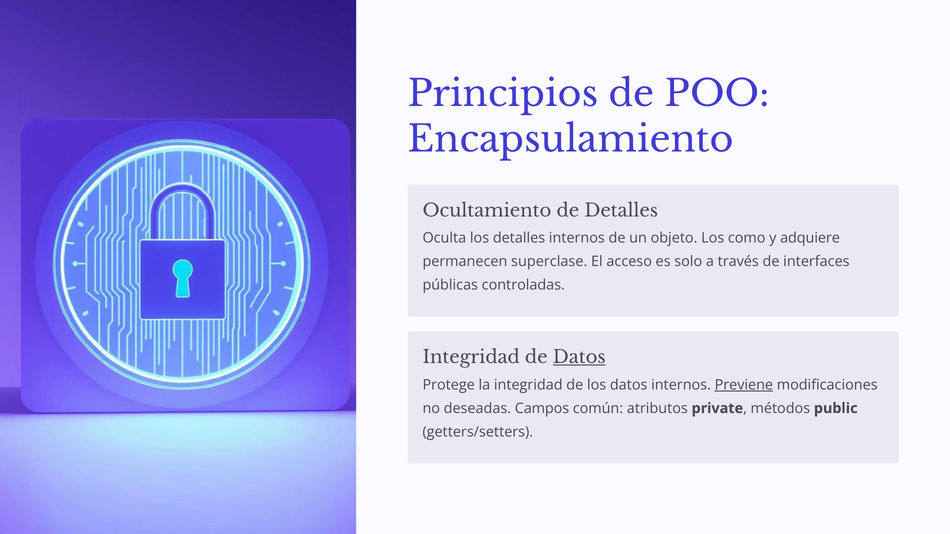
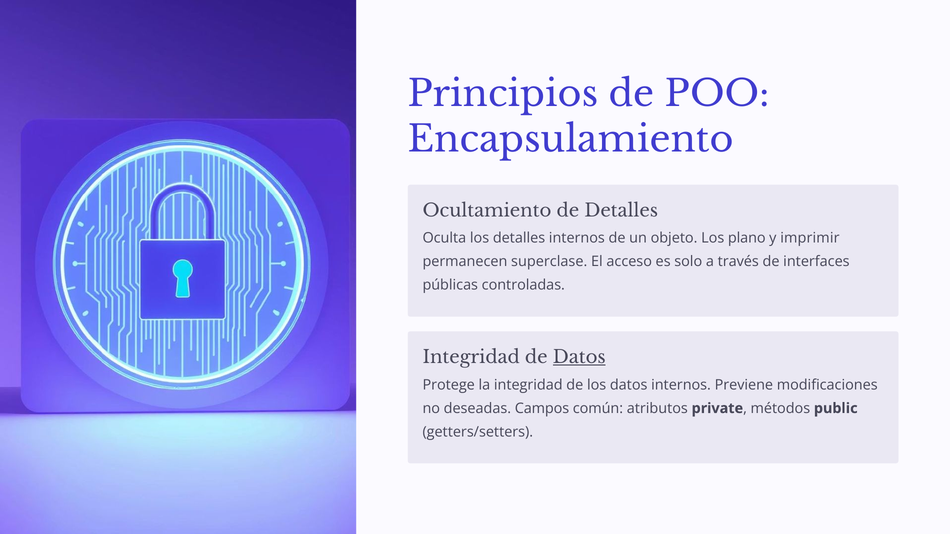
como: como -> plano
adquiere: adquiere -> imprimir
Previene underline: present -> none
